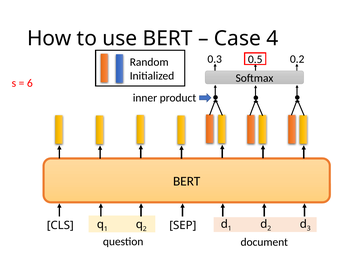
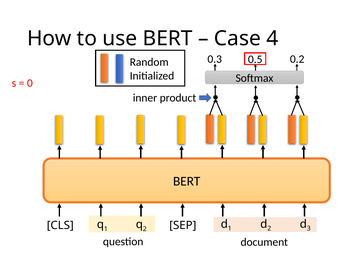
6: 6 -> 0
